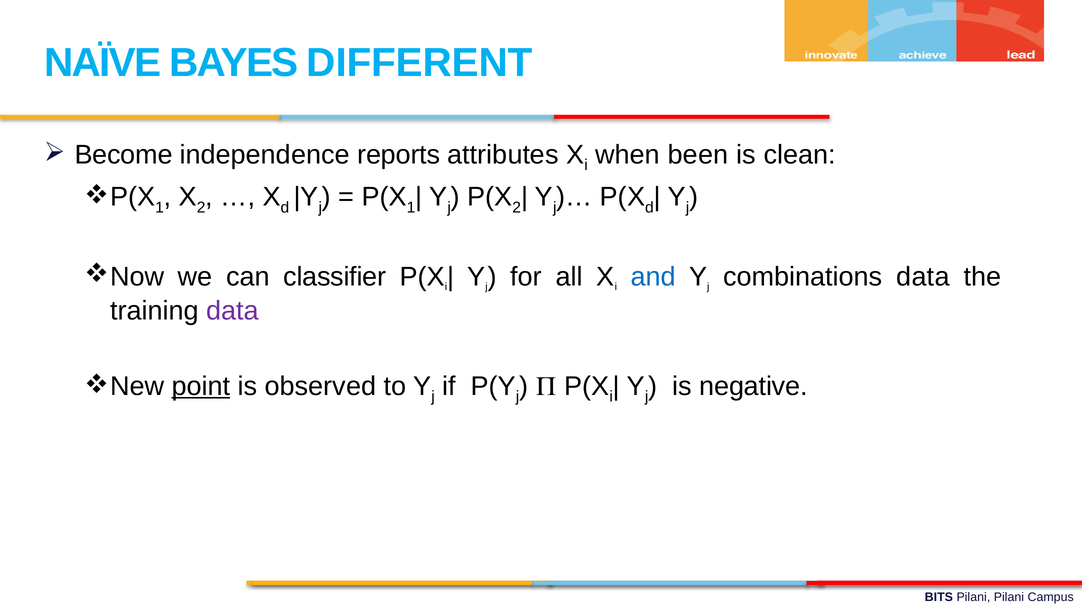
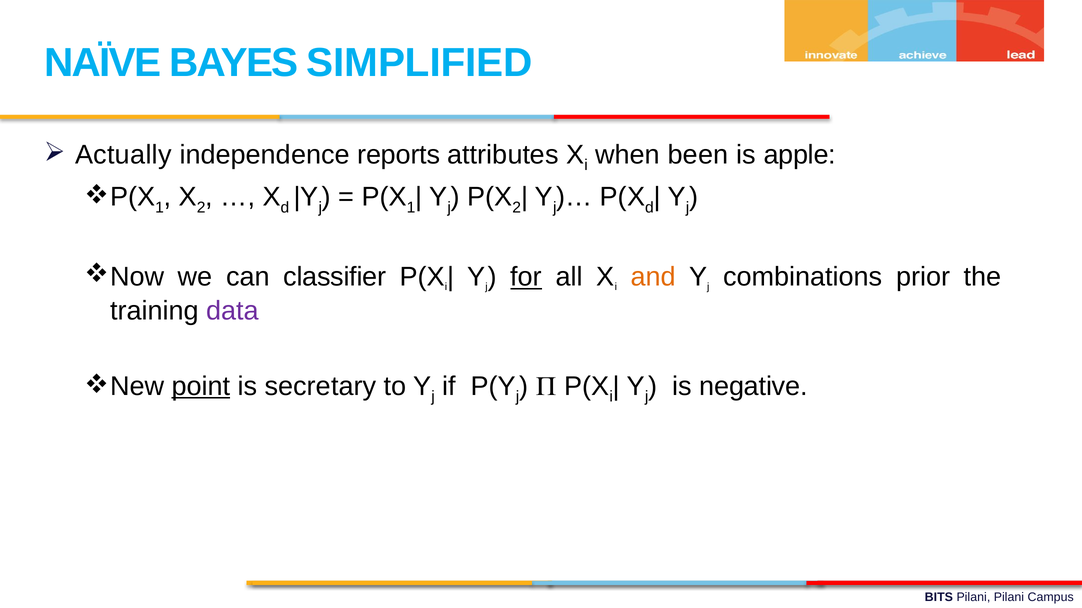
DIFFERENT: DIFFERENT -> SIMPLIFIED
Become: Become -> Actually
clean: clean -> apple
for underline: none -> present
and colour: blue -> orange
combinations data: data -> prior
observed: observed -> secretary
